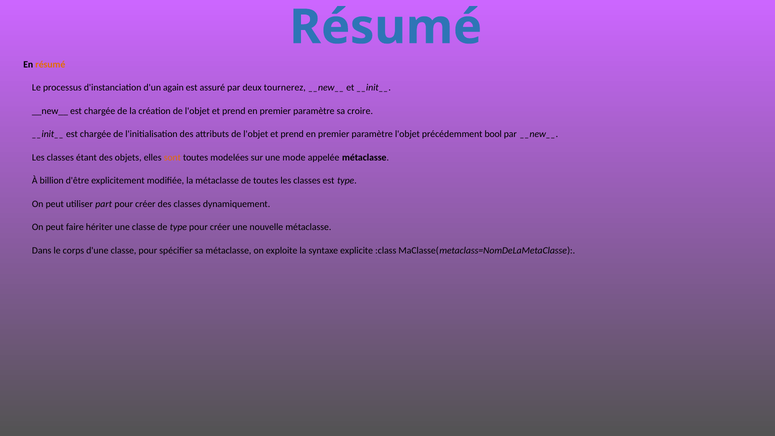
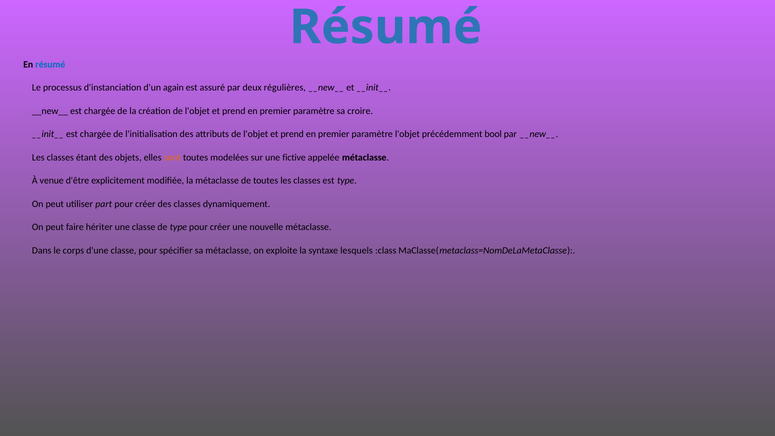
résumé at (50, 64) colour: orange -> blue
tournerez: tournerez -> régulières
mode: mode -> fictive
billion: billion -> venue
explicite: explicite -> lesquels
